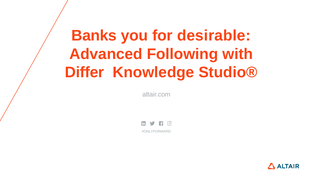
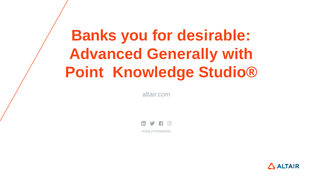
Following: Following -> Generally
Differ: Differ -> Point
